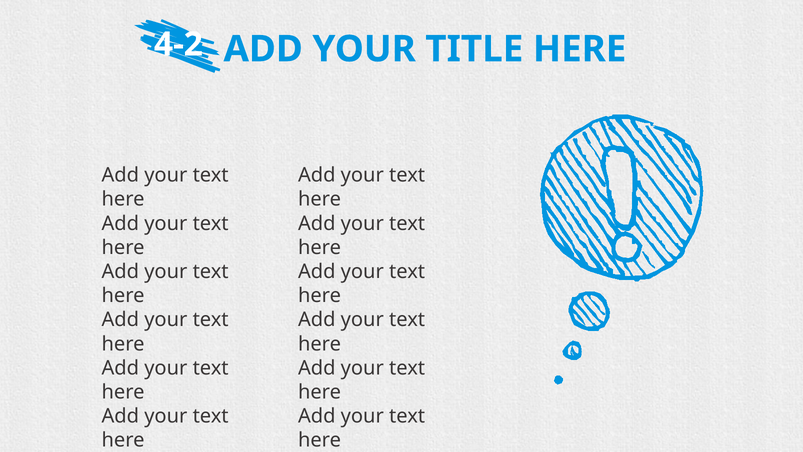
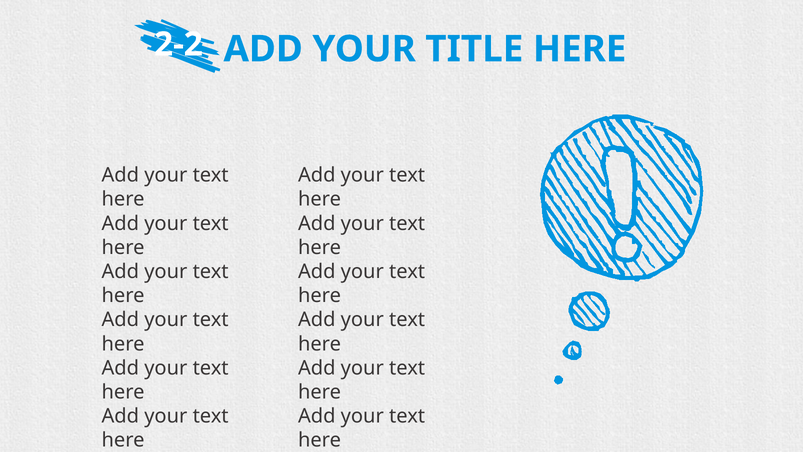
4-2: 4-2 -> 2-2
